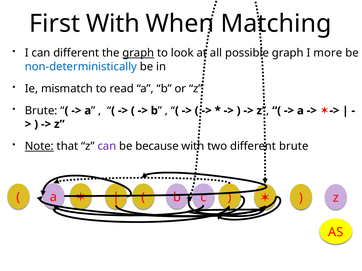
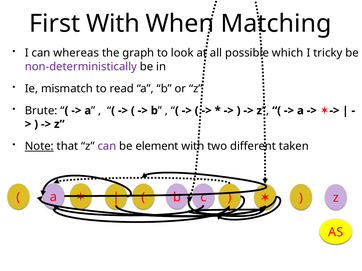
can different: different -> whereas
graph at (138, 53) underline: present -> none
graph at (288, 53): graph -> which
more: more -> tricky
non-deterministically colour: blue -> purple
because: because -> element
brute at (294, 146): brute -> taken
